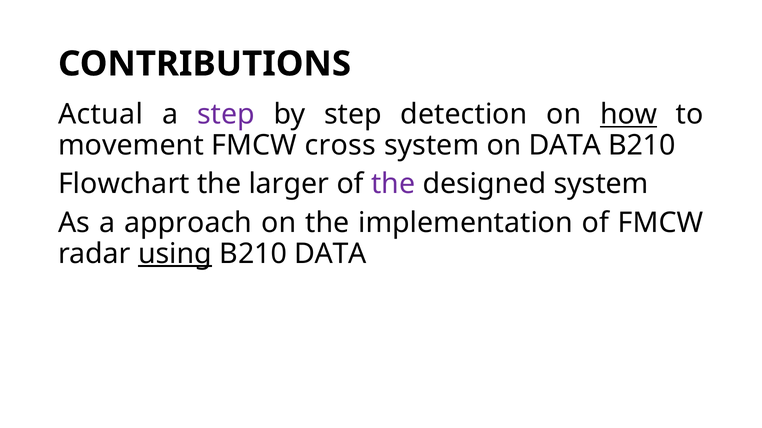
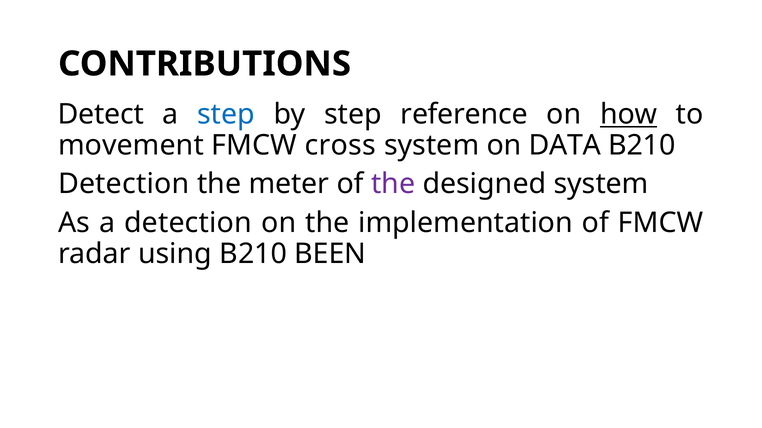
Actual: Actual -> Detect
step at (226, 115) colour: purple -> blue
detection: detection -> reference
Flowchart at (124, 184): Flowchart -> Detection
larger: larger -> meter
a approach: approach -> detection
using underline: present -> none
B210 DATA: DATA -> BEEN
